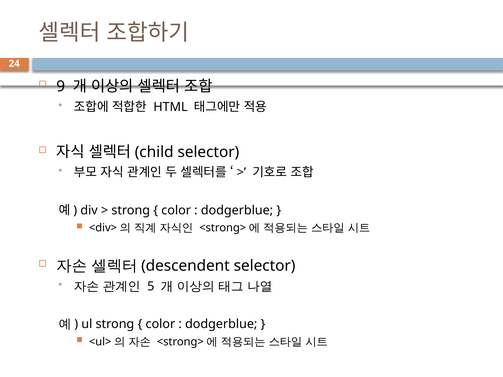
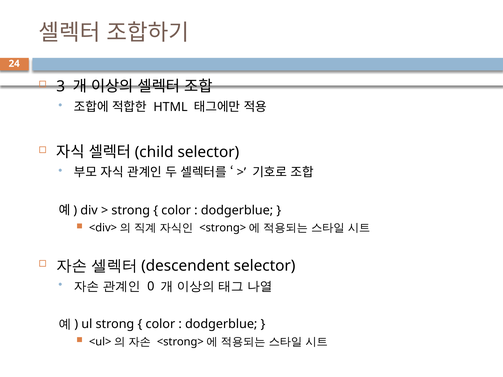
9: 9 -> 3
5: 5 -> 0
